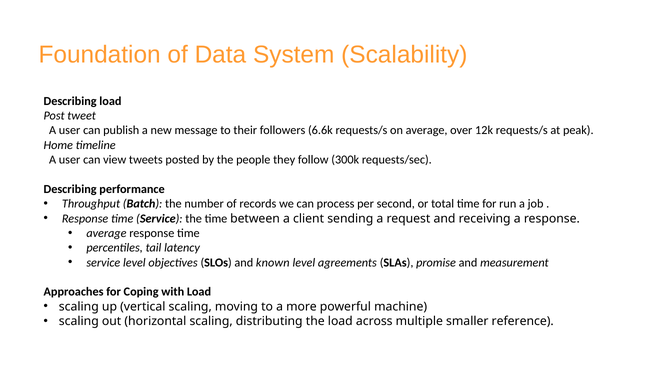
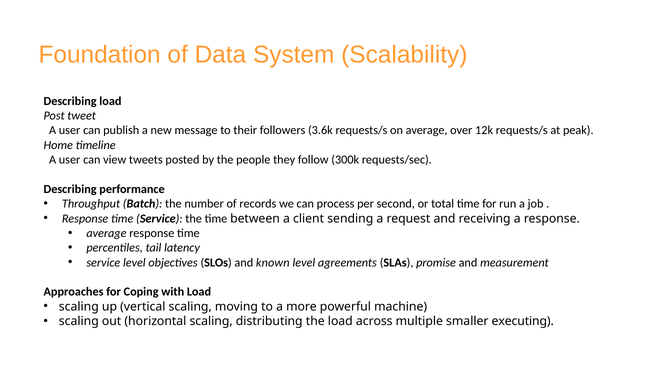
6.6k: 6.6k -> 3.6k
reference: reference -> executing
